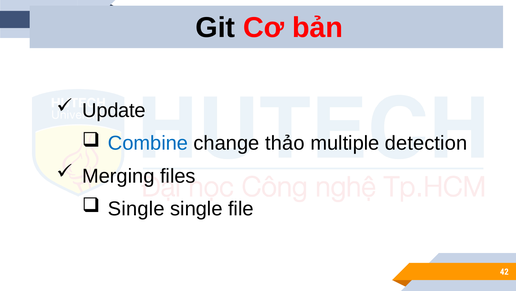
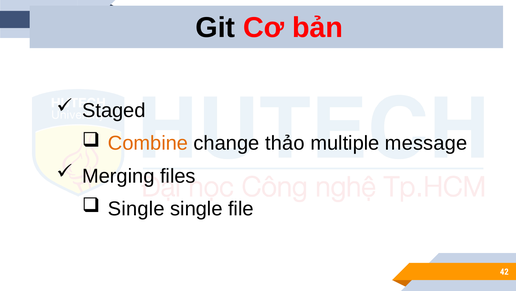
Update: Update -> Staged
Combine colour: blue -> orange
detection: detection -> message
